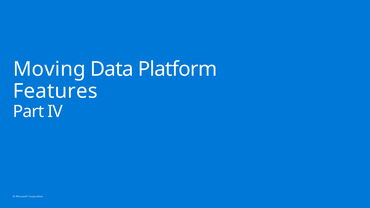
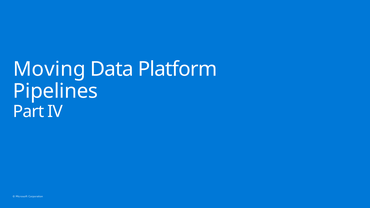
Features: Features -> Pipelines
